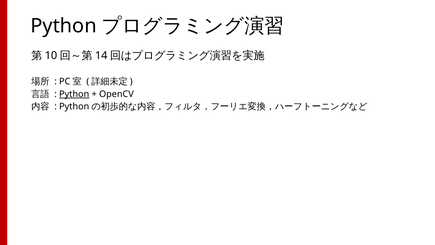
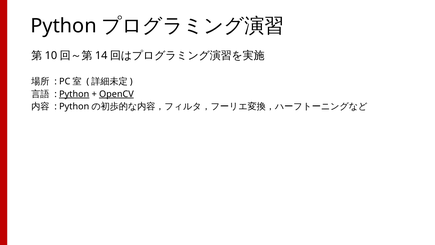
OpenCV underline: none -> present
